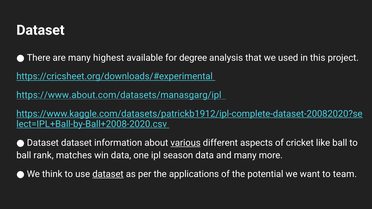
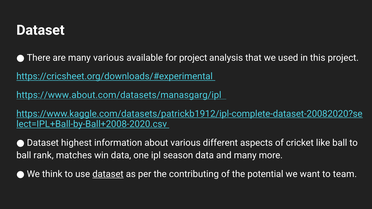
many highest: highest -> various
for degree: degree -> project
dataset at (76, 143): dataset -> highest
various at (186, 143) underline: present -> none
applications: applications -> contributing
